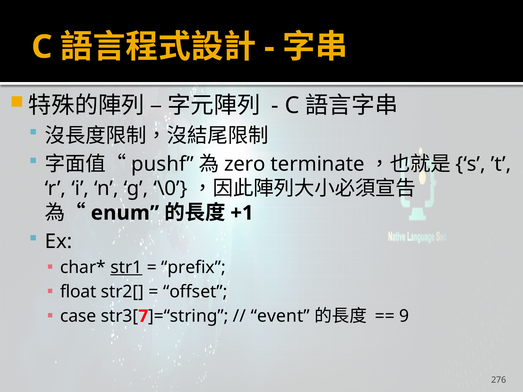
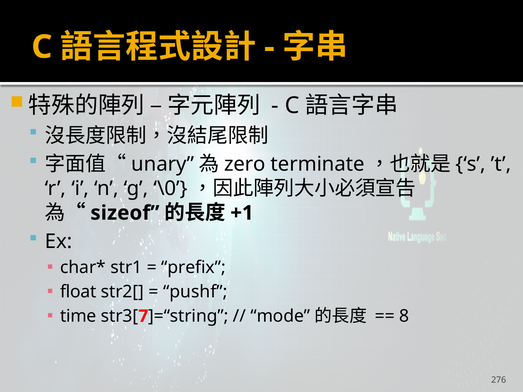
pushf: pushf -> unary
enum: enum -> sizeof
str1 underline: present -> none
offset: offset -> pushf
case: case -> time
event: event -> mode
9: 9 -> 8
